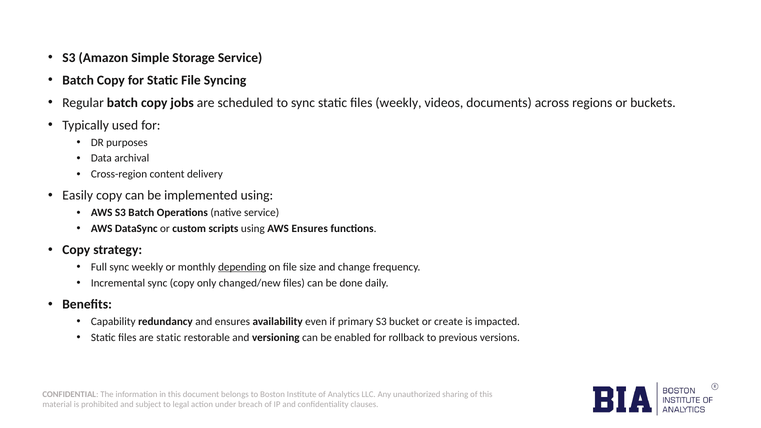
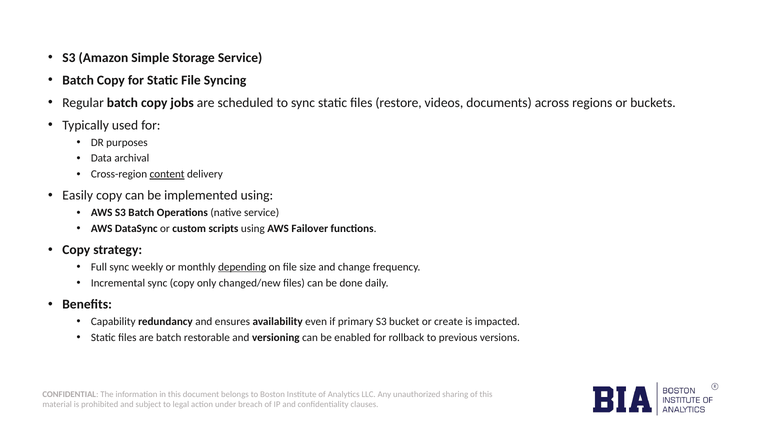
files weekly: weekly -> restore
content underline: none -> present
AWS Ensures: Ensures -> Failover
are static: static -> batch
